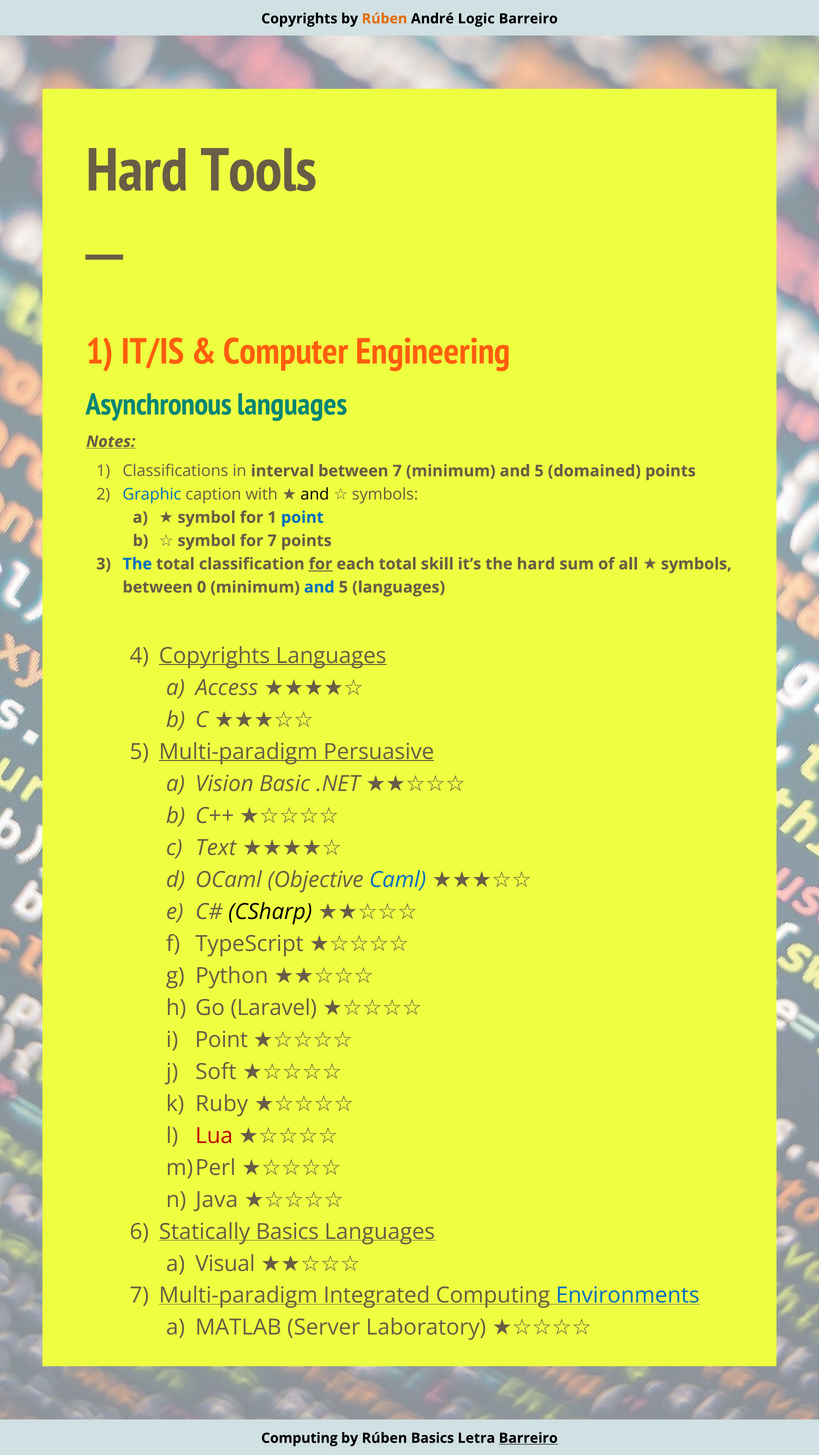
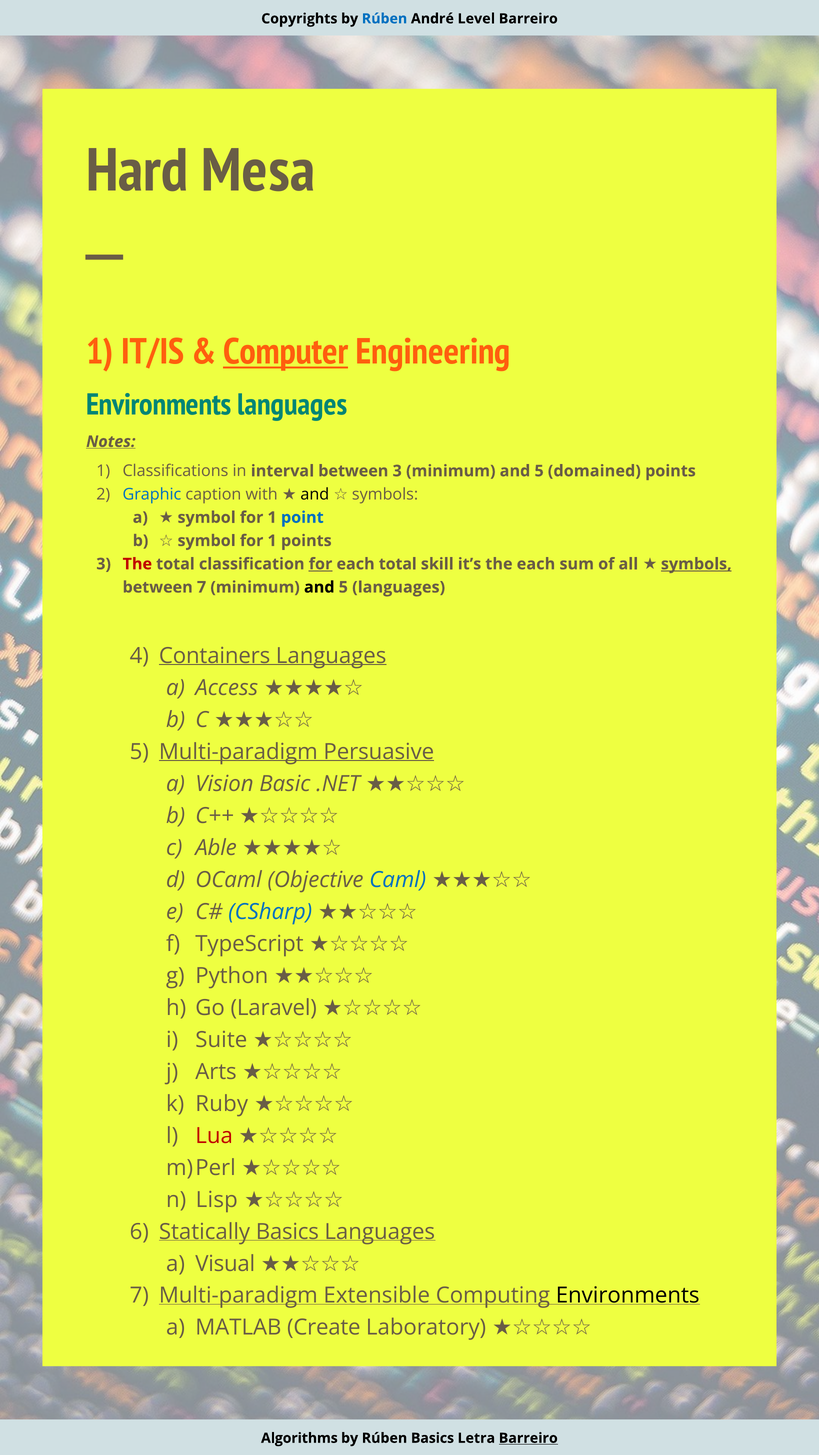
Rúben at (385, 19) colour: orange -> blue
Logic: Logic -> Level
Tools: Tools -> Mesa
Computer underline: none -> present
Asynchronous at (159, 405): Asynchronous -> Environments
between 7: 7 -> 3
7 at (272, 541): 7 -> 1
The at (137, 564) colour: blue -> red
the hard: hard -> each
symbols at (696, 564) underline: none -> present
between 0: 0 -> 7
and at (319, 588) colour: blue -> black
Copyrights at (215, 656): Copyrights -> Containers
Text: Text -> Able
CSharp colour: black -> blue
Point at (221, 1040): Point -> Suite
Soft: Soft -> Arts
Java: Java -> Lisp
Integrated: Integrated -> Extensible
Environments at (628, 1297) colour: blue -> black
Server: Server -> Create
Computing at (299, 1439): Computing -> Algorithms
